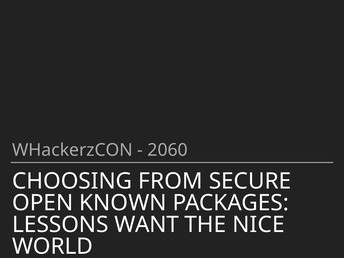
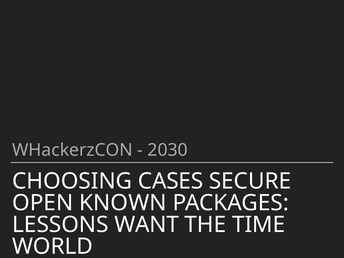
2060: 2060 -> 2030
FROM: FROM -> CASES
NICE: NICE -> TIME
